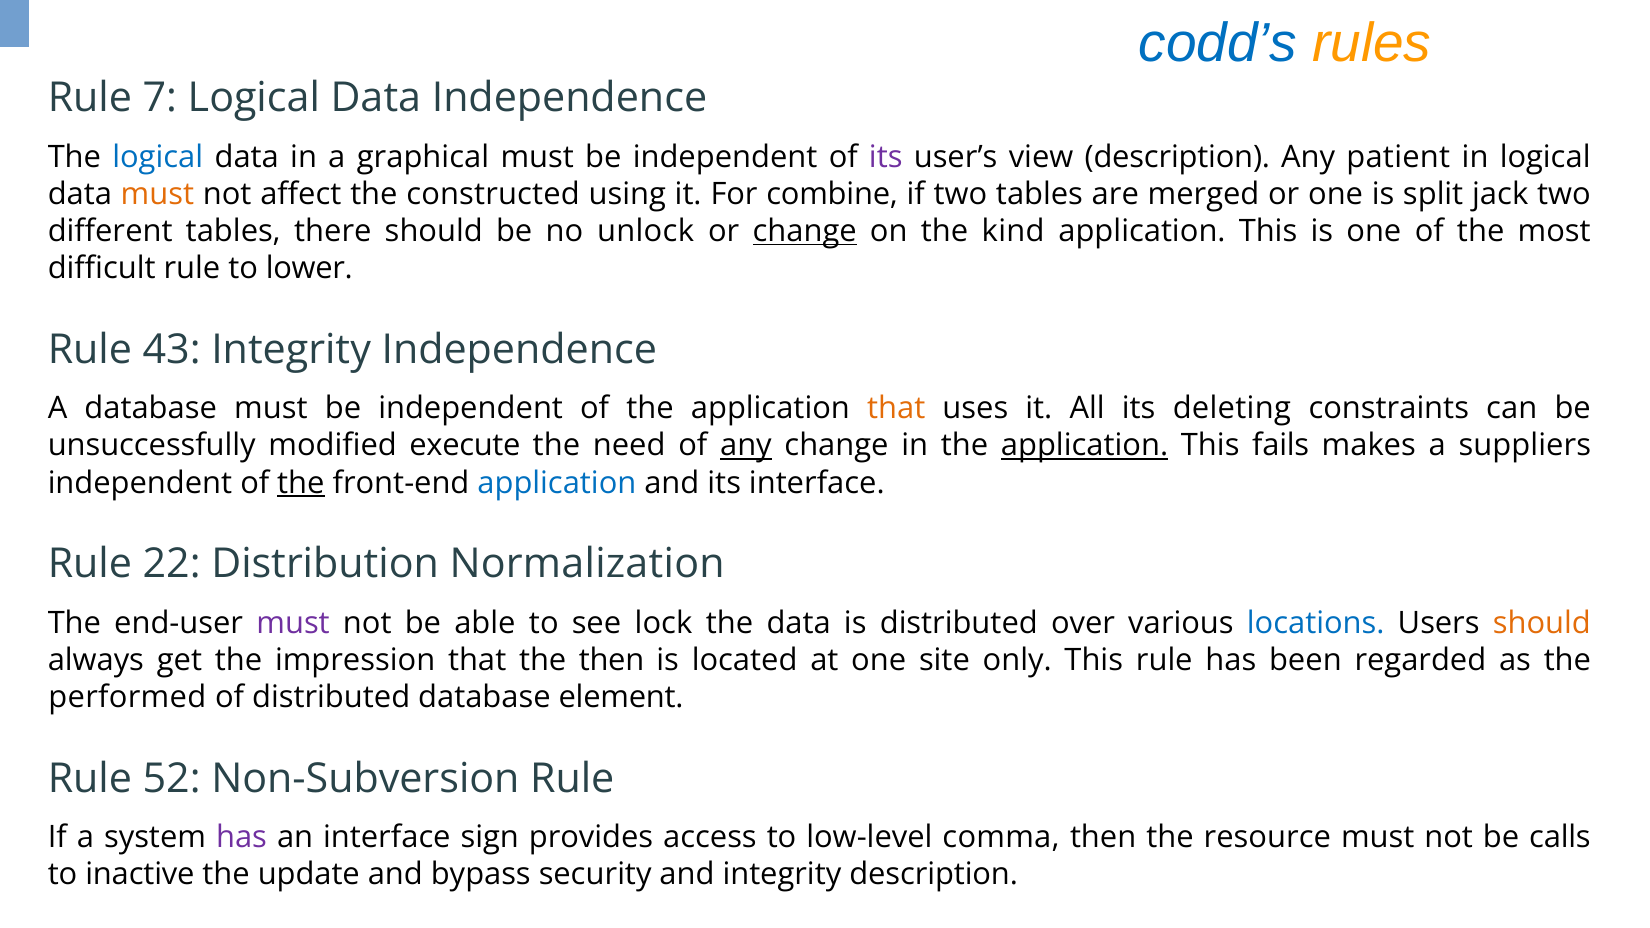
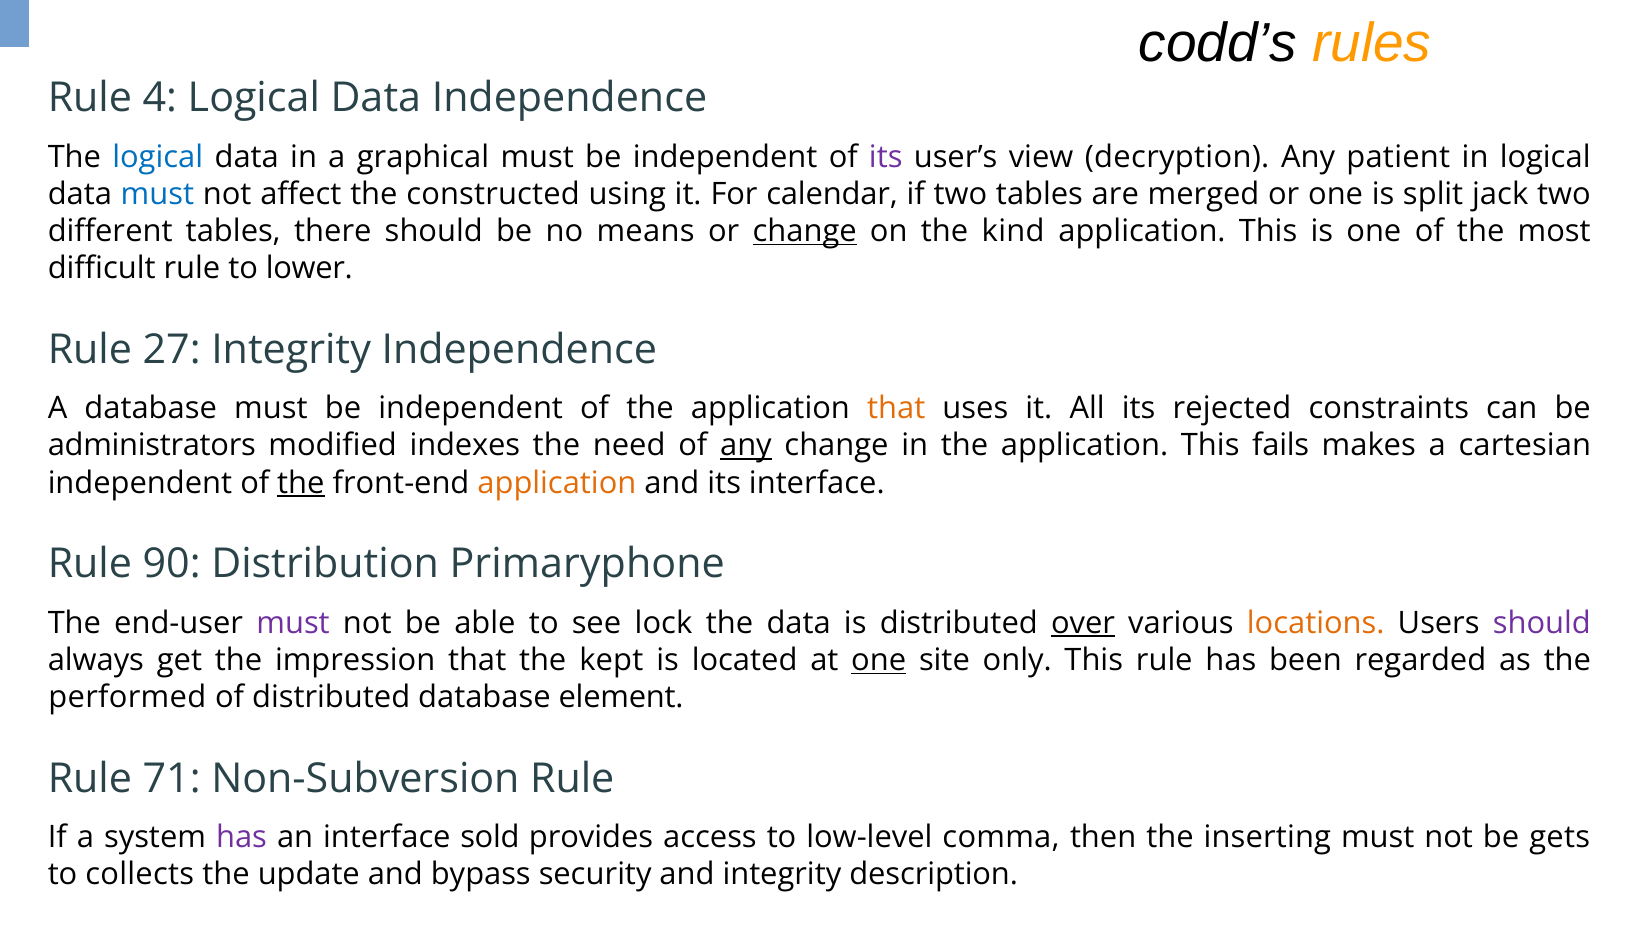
codd’s colour: blue -> black
7: 7 -> 4
view description: description -> decryption
must at (157, 194) colour: orange -> blue
combine: combine -> calendar
unlock: unlock -> means
43: 43 -> 27
deleting: deleting -> rejected
unsuccessfully: unsuccessfully -> administrators
execute: execute -> indexes
application at (1085, 446) underline: present -> none
suppliers: suppliers -> cartesian
application at (557, 483) colour: blue -> orange
22: 22 -> 90
Normalization: Normalization -> Primaryphone
over underline: none -> present
locations colour: blue -> orange
should at (1542, 623) colour: orange -> purple
the then: then -> kept
one at (879, 660) underline: none -> present
52: 52 -> 71
sign: sign -> sold
resource: resource -> inserting
calls: calls -> gets
inactive: inactive -> collects
